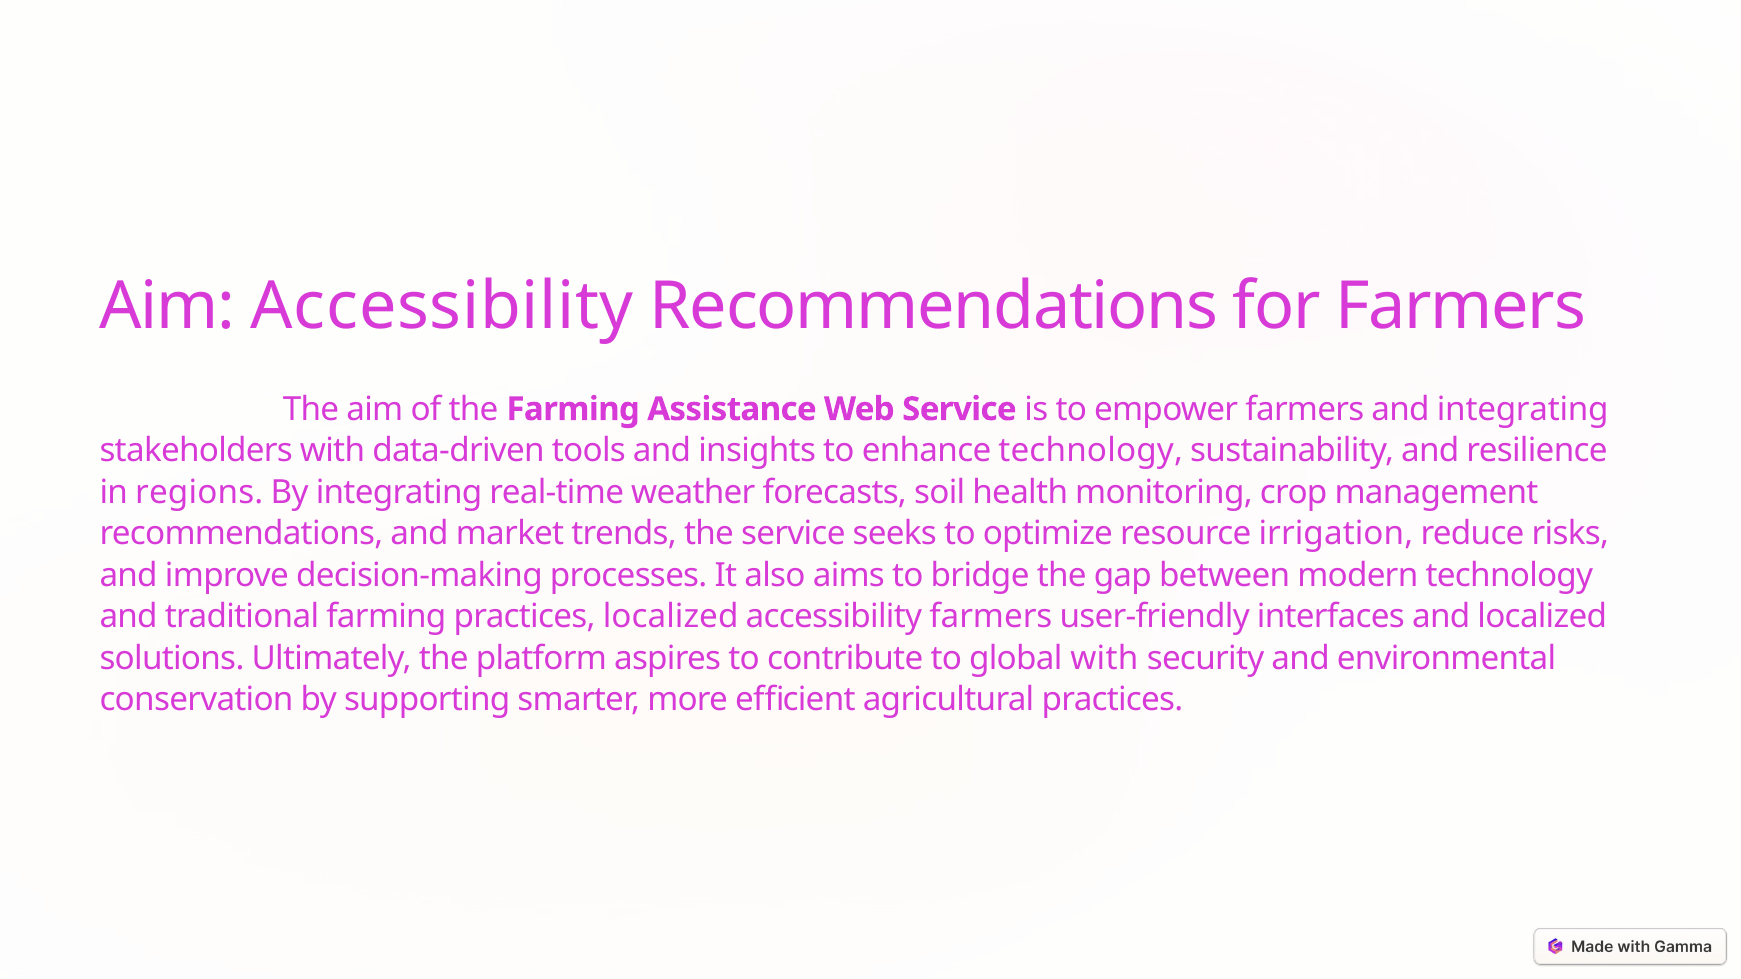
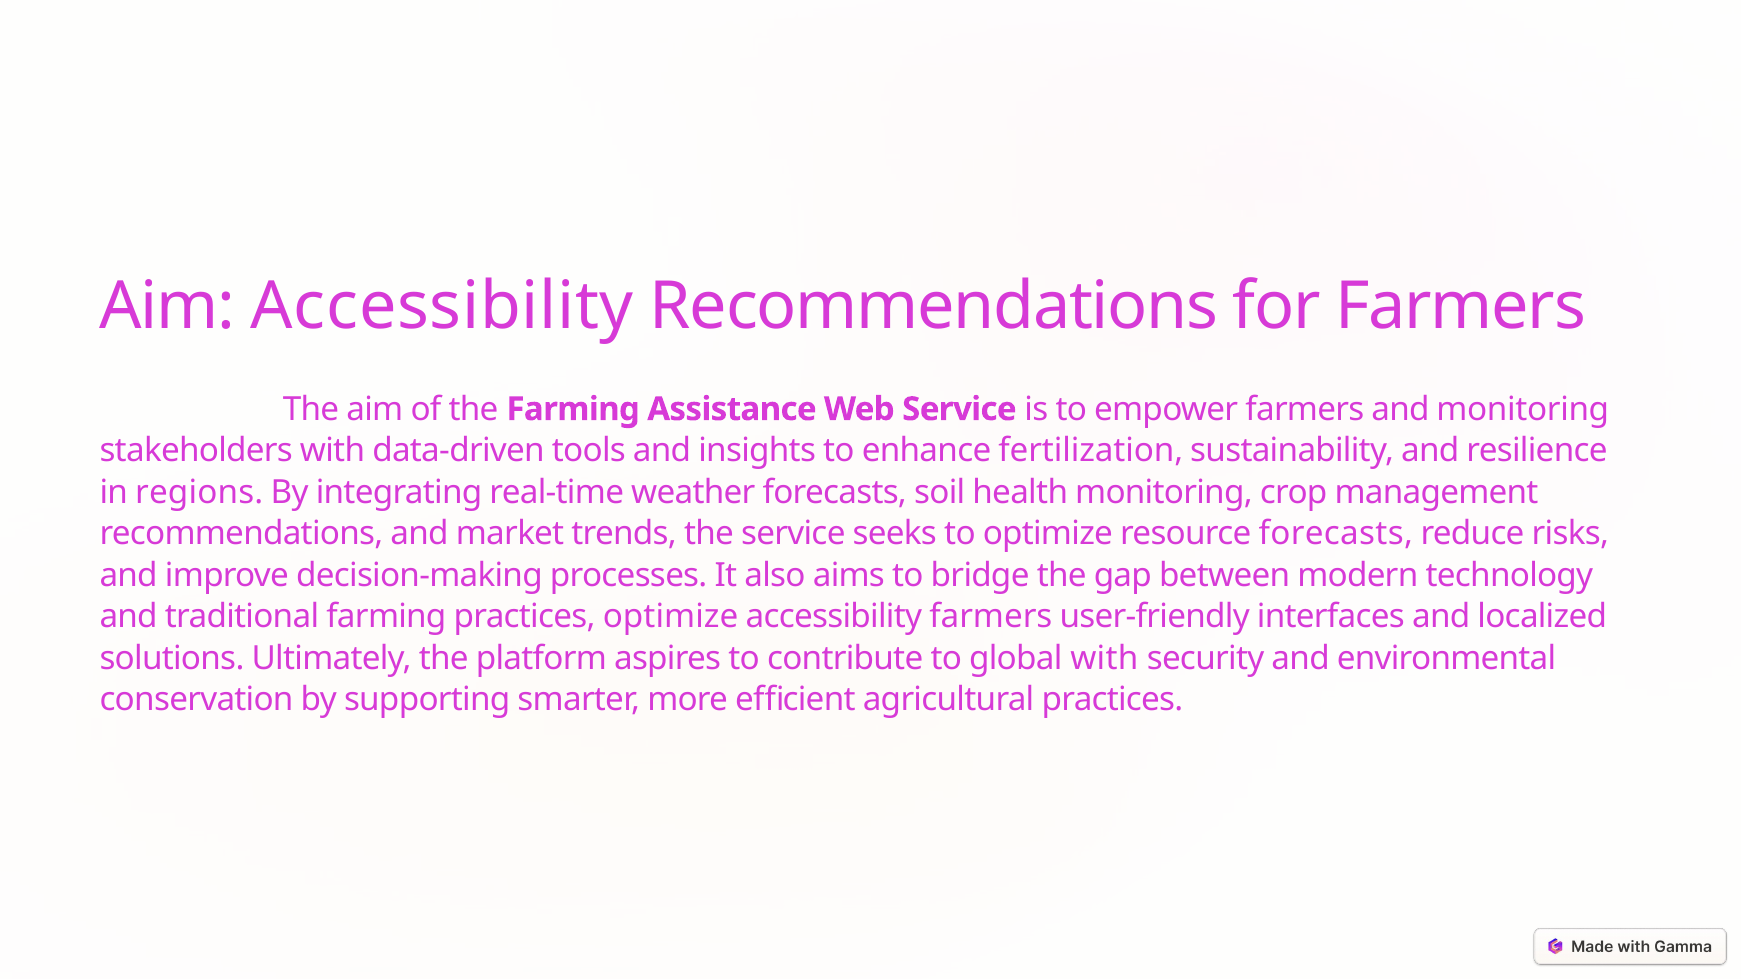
and integrating: integrating -> monitoring
enhance technology: technology -> fertilization
resource irrigation: irrigation -> forecasts
practices localized: localized -> optimize
